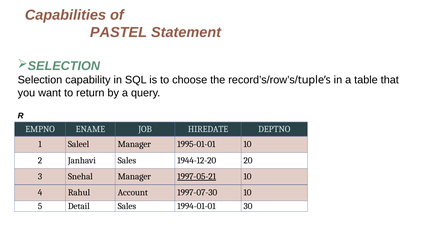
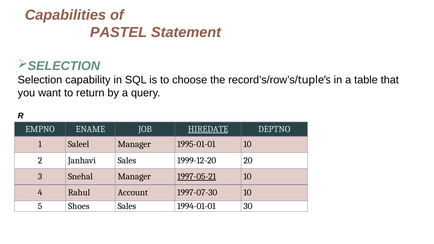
HIREDATE underline: none -> present
1944-12-20: 1944-12-20 -> 1999-12-20
Detail: Detail -> Shoes
